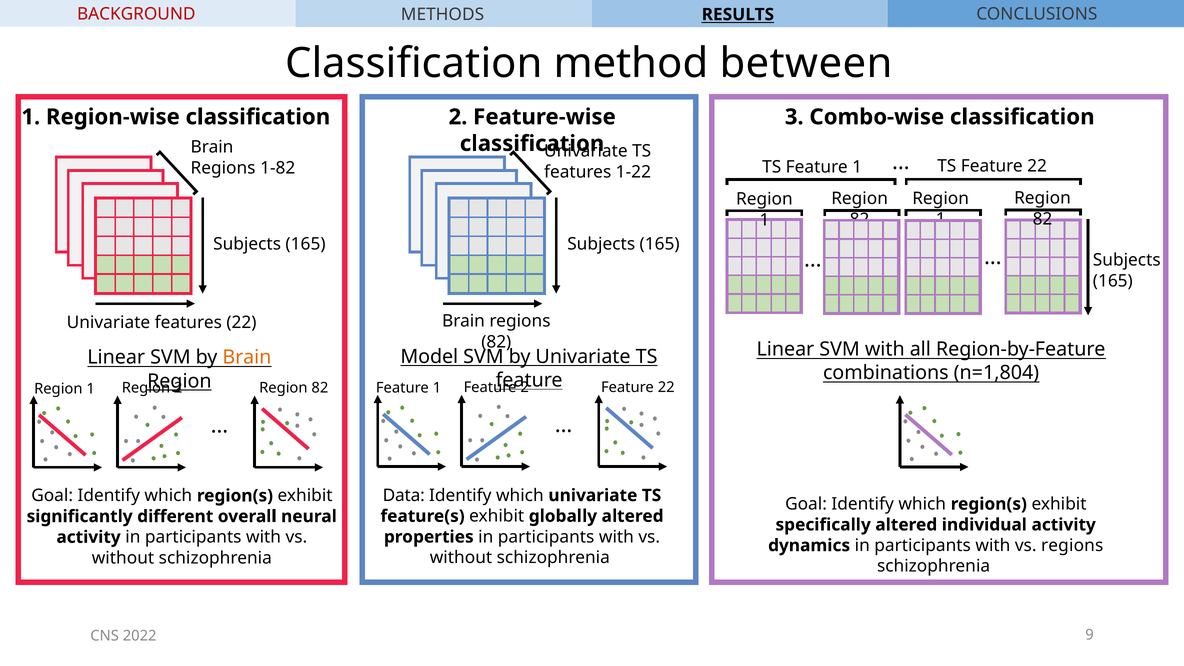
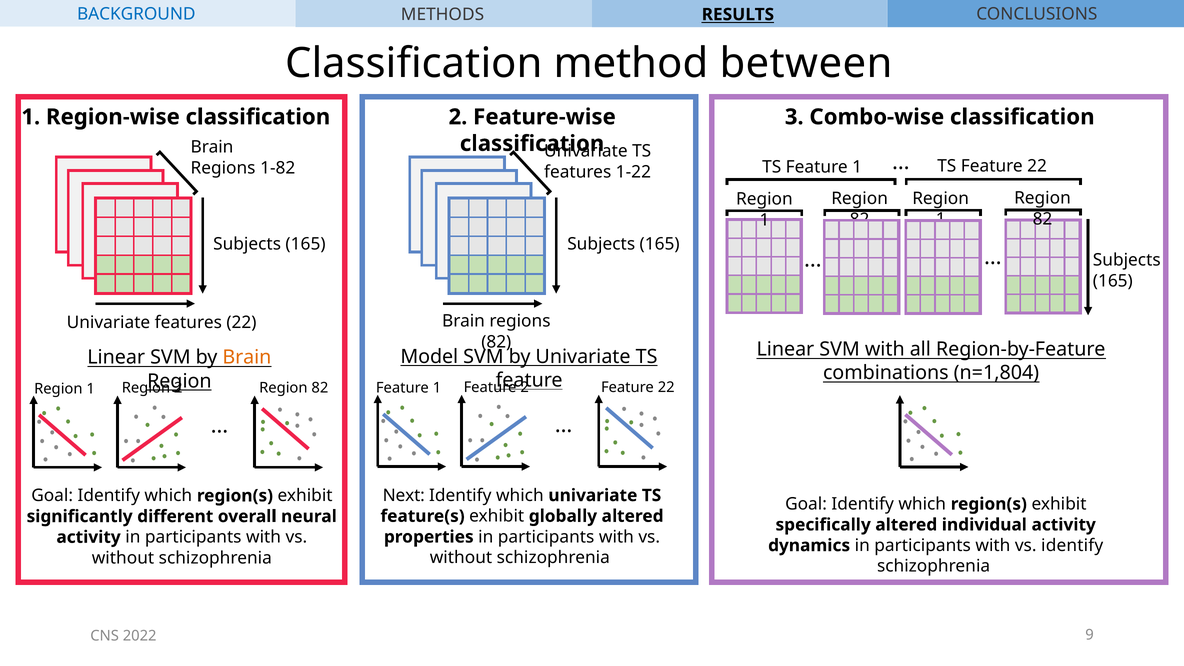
BACKGROUND colour: red -> blue
Data: Data -> Next
vs regions: regions -> identify
